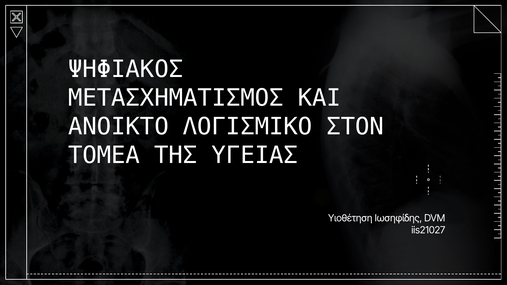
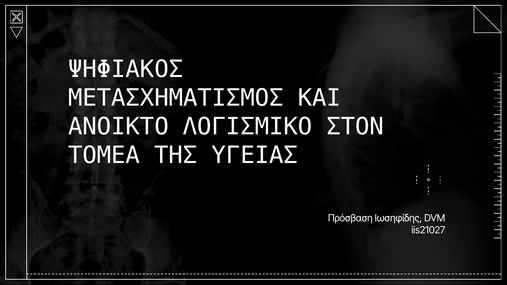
Υιοθέτηση: Υιοθέτηση -> Πρόσβαση
